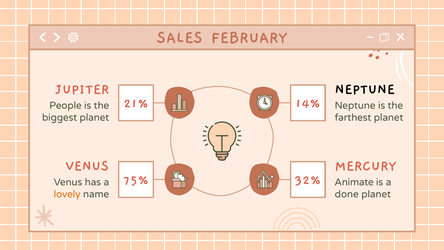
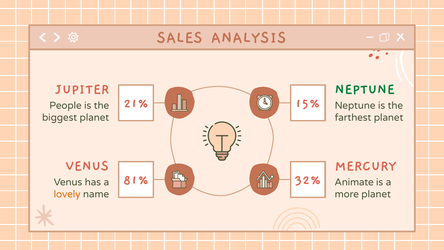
FEBRUARY: FEBRUARY -> ANALYSIS
NEPTUNE at (365, 89) colour: black -> green
14%: 14% -> 15%
75%: 75% -> 81%
done: done -> more
